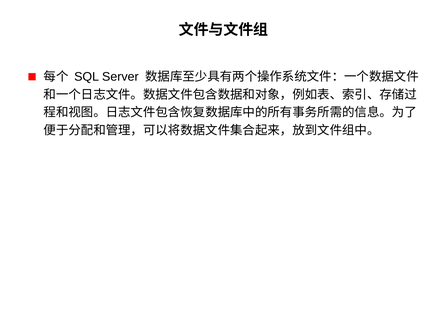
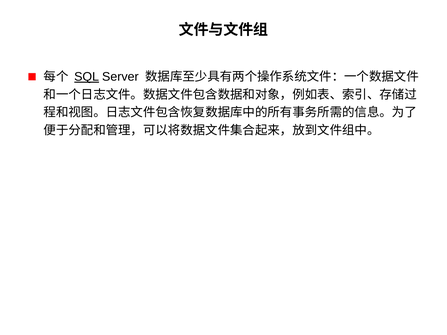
SQL underline: none -> present
